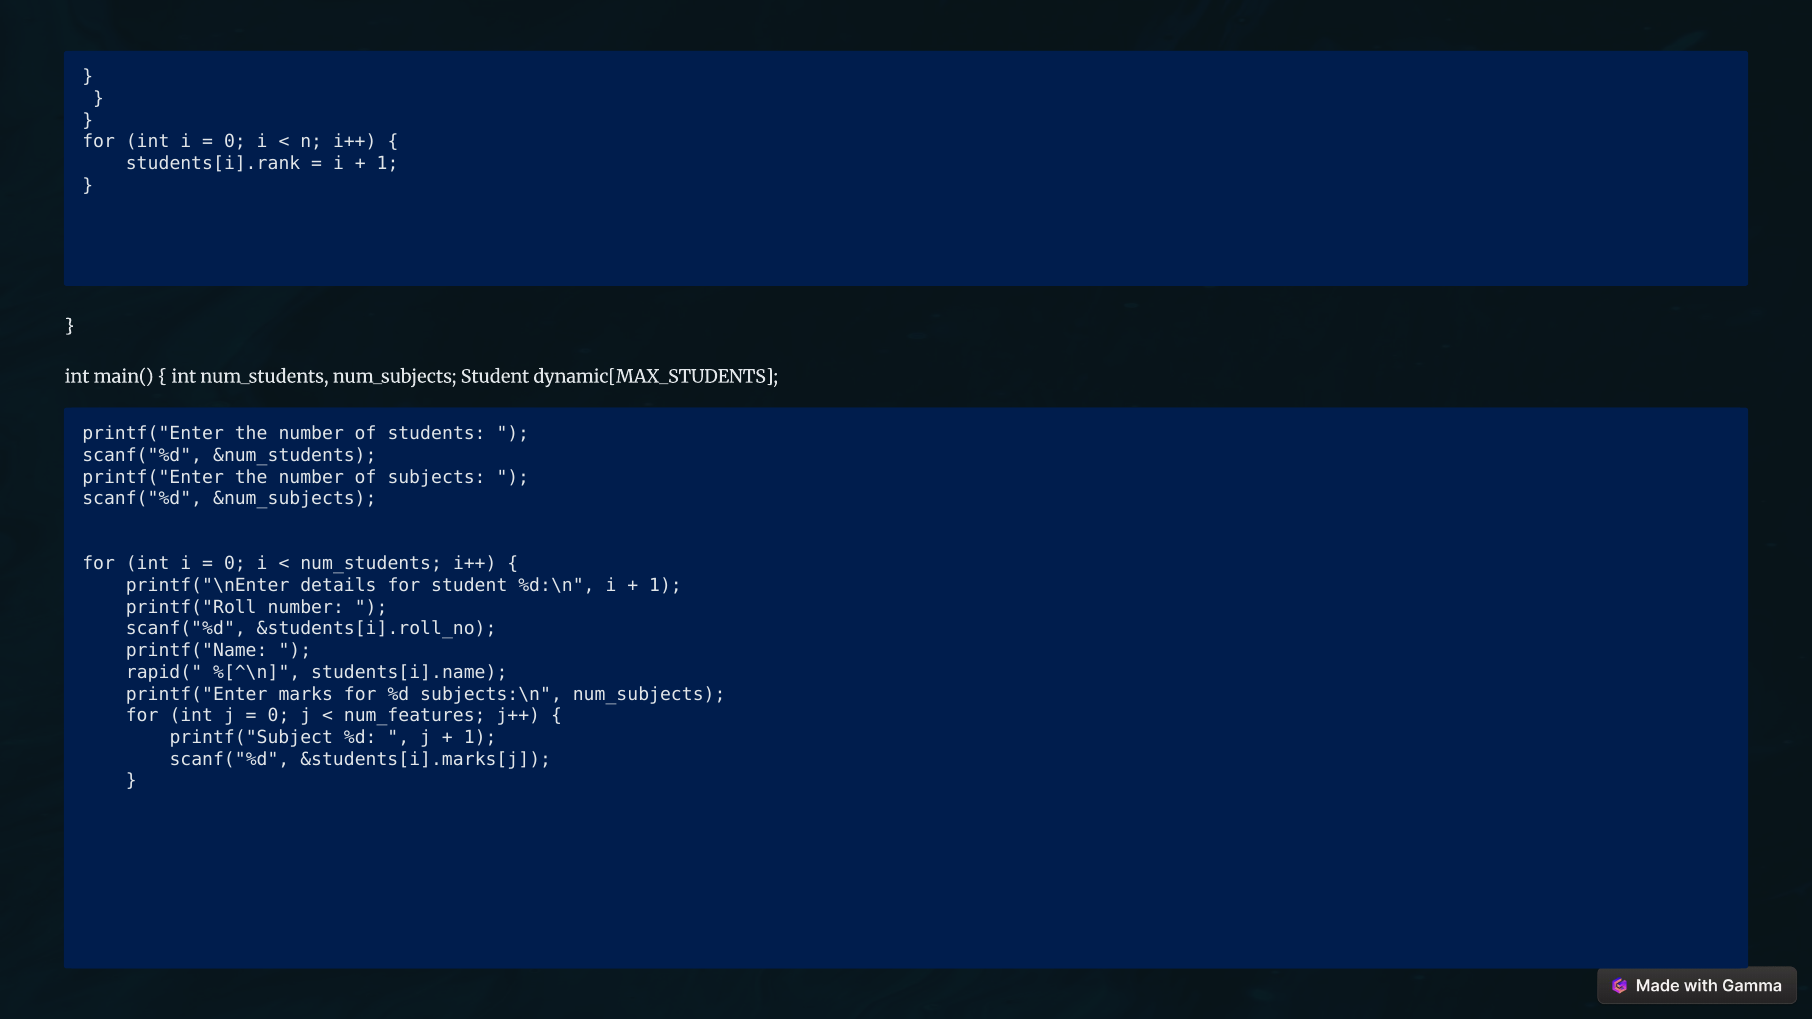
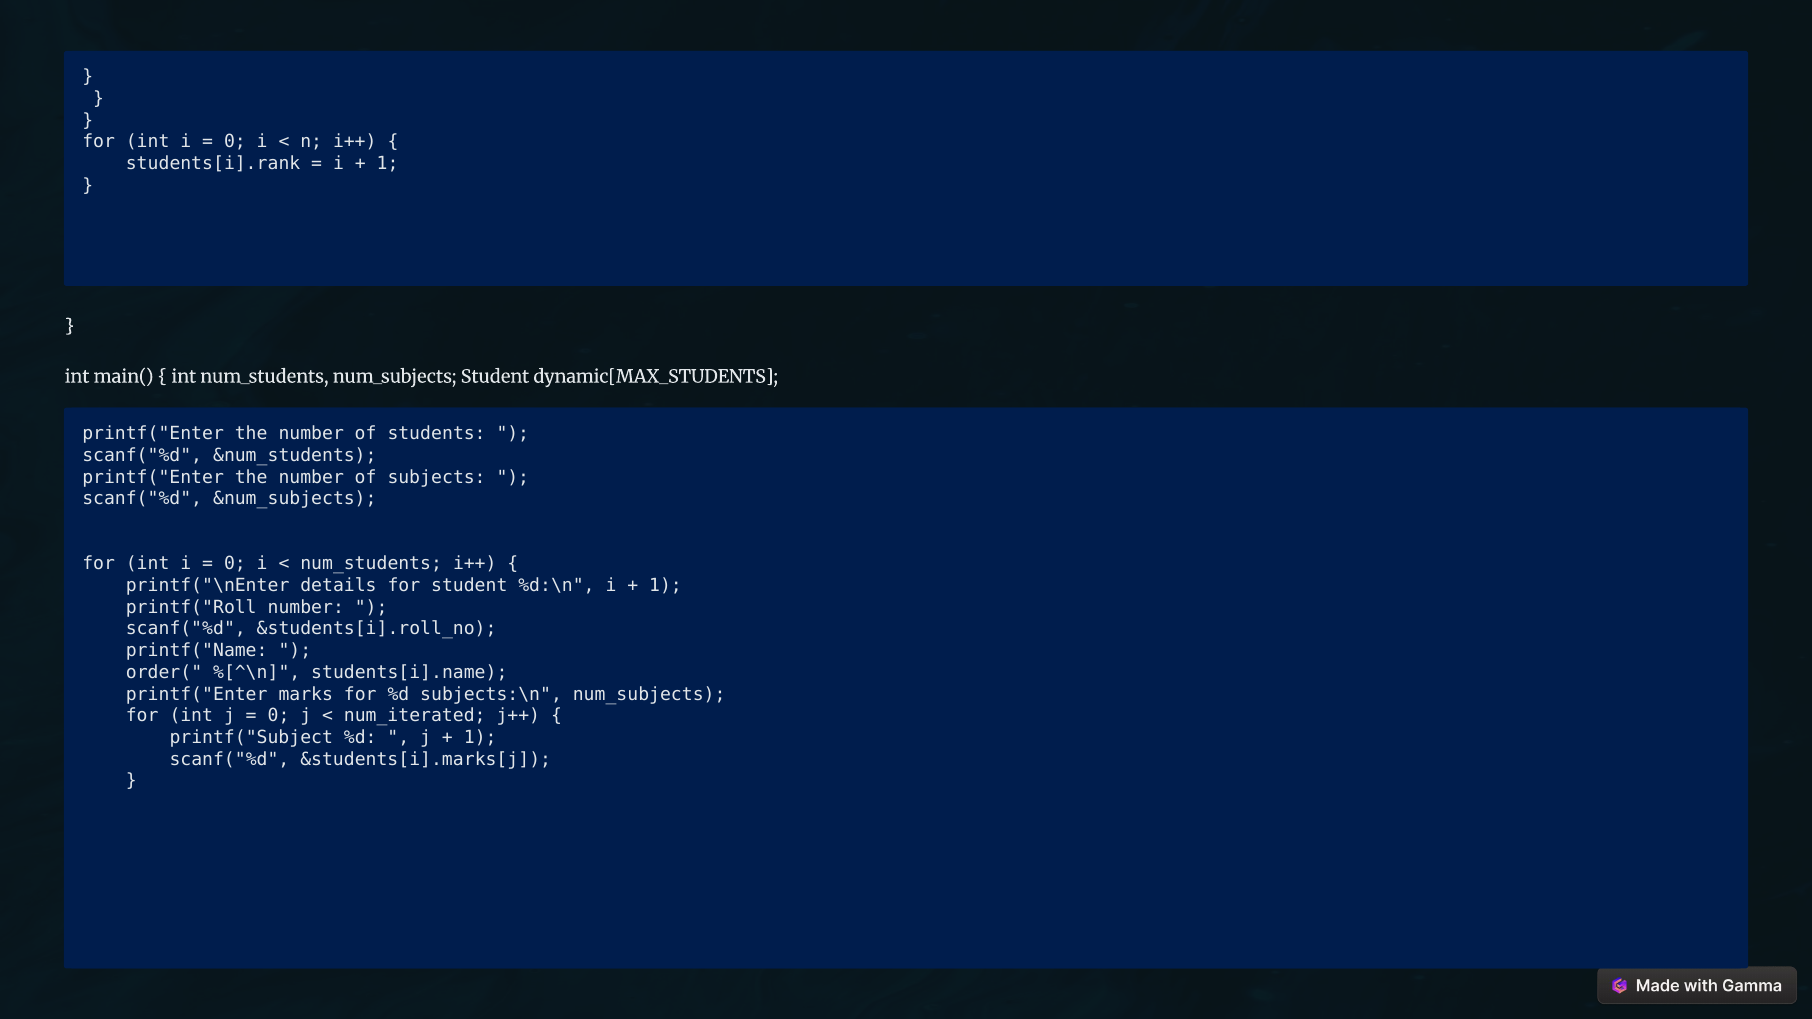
rapid(: rapid( -> order(
num_features: num_features -> num_iterated
